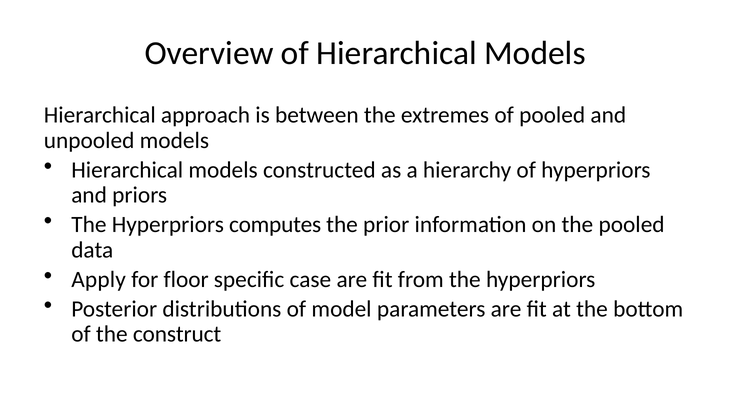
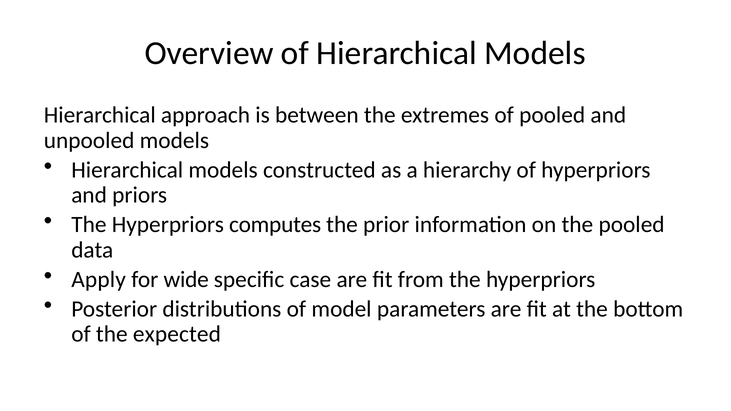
floor: floor -> wide
construct: construct -> expected
